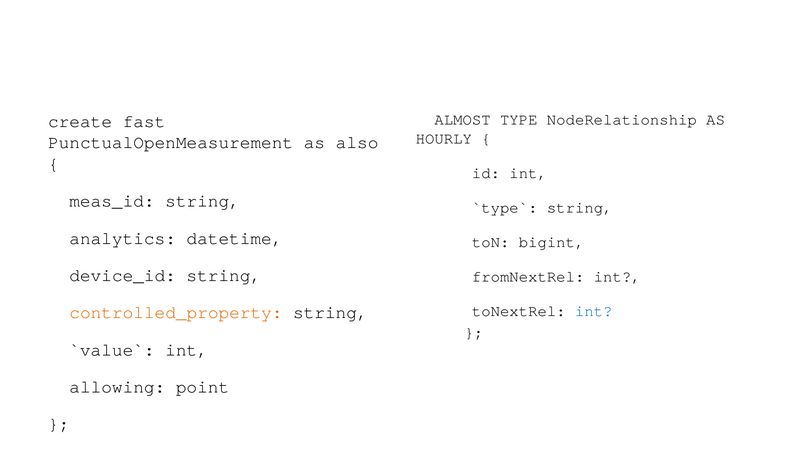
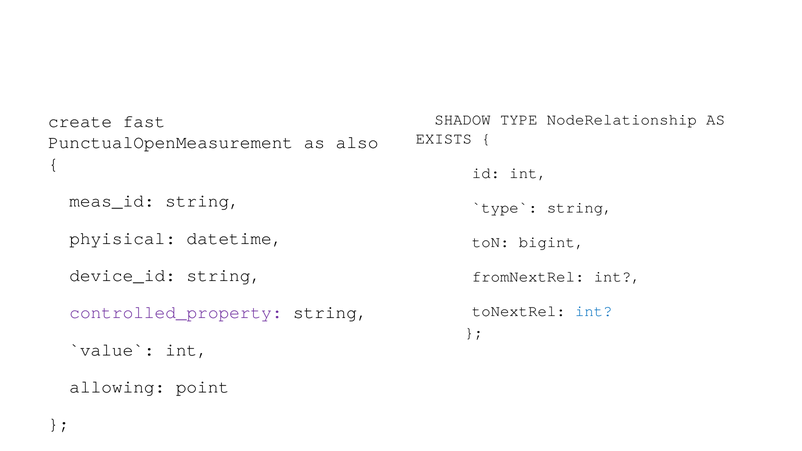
ALMOST: ALMOST -> SHADOW
HOURLY at (444, 138): HOURLY -> EXISTS
analytics: analytics -> phyisical
controlled_property colour: orange -> purple
